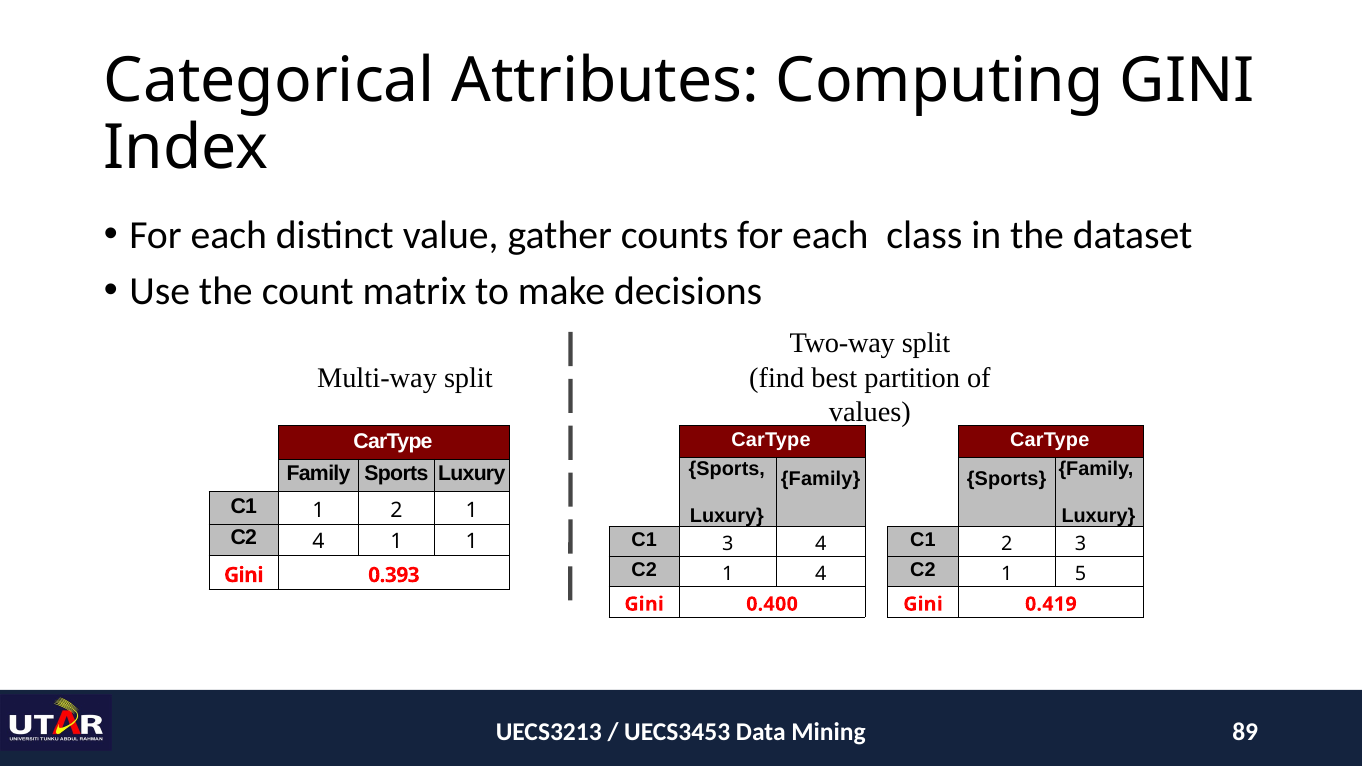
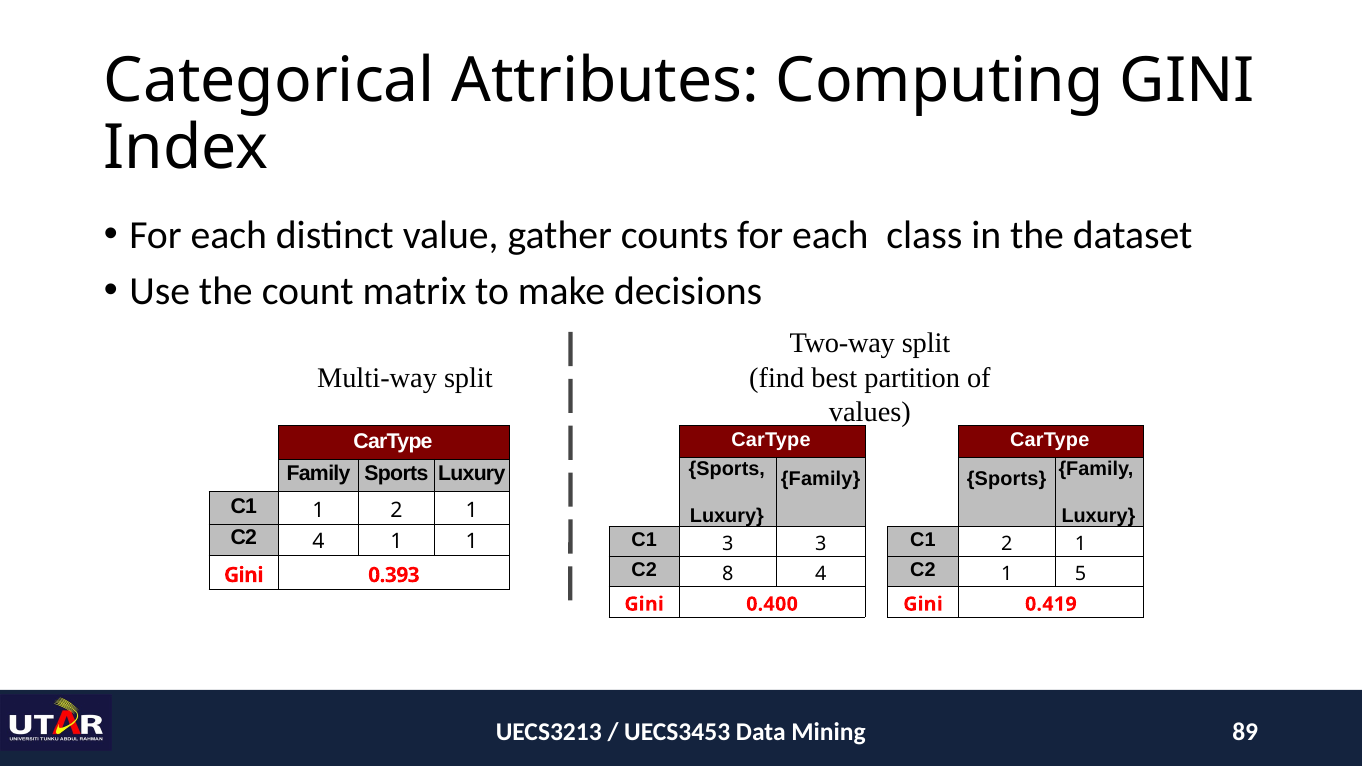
3 4: 4 -> 3
C1 2 3: 3 -> 1
1 at (728, 574): 1 -> 8
